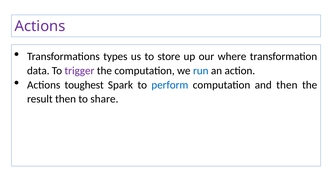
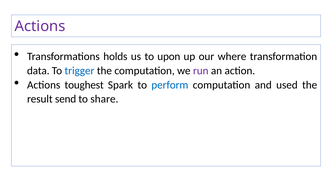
types: types -> holds
store: store -> upon
trigger colour: purple -> blue
run colour: blue -> purple
and then: then -> used
result then: then -> send
